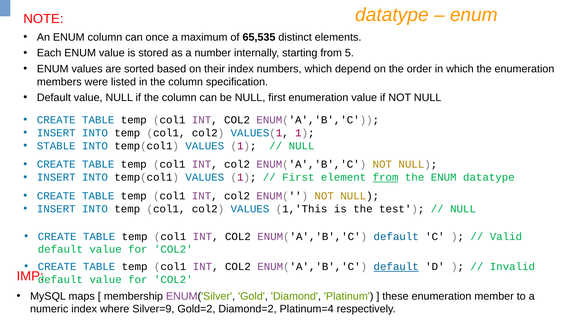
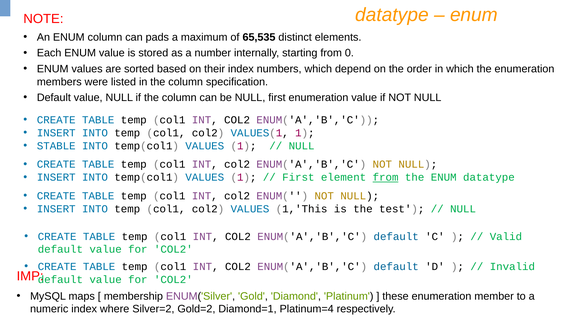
once: once -> pads
5: 5 -> 0
default at (396, 267) underline: present -> none
Silver=9: Silver=9 -> Silver=2
Diamond=2: Diamond=2 -> Diamond=1
